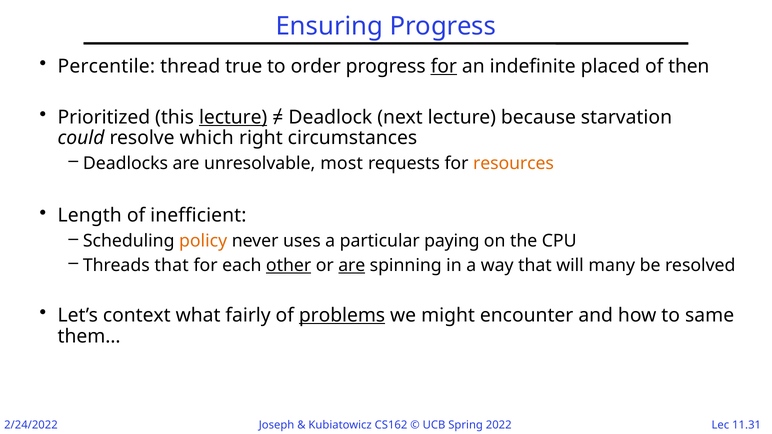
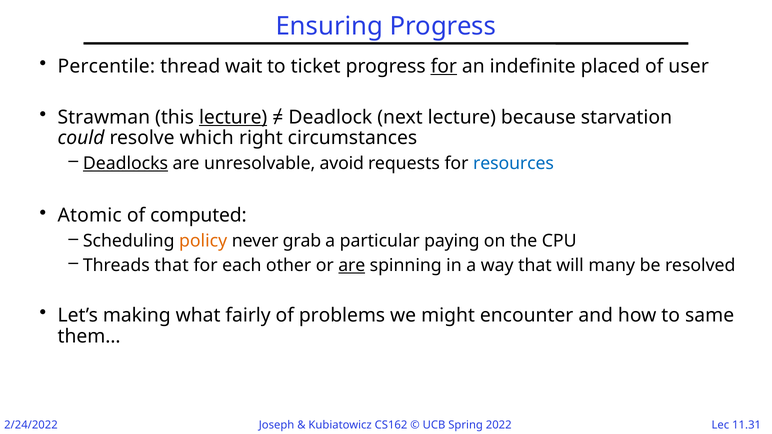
true: true -> wait
order: order -> ticket
then: then -> user
Prioritized: Prioritized -> Strawman
Deadlocks underline: none -> present
most: most -> avoid
resources colour: orange -> blue
Length: Length -> Atomic
inefficient: inefficient -> computed
uses: uses -> grab
other underline: present -> none
context: context -> making
problems underline: present -> none
